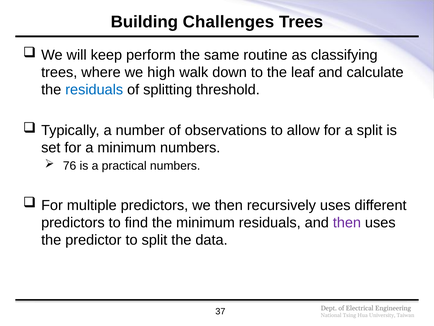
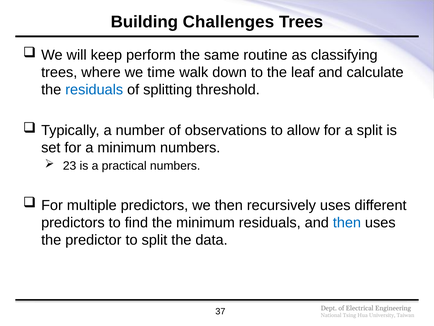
high: high -> time
76: 76 -> 23
then at (347, 222) colour: purple -> blue
